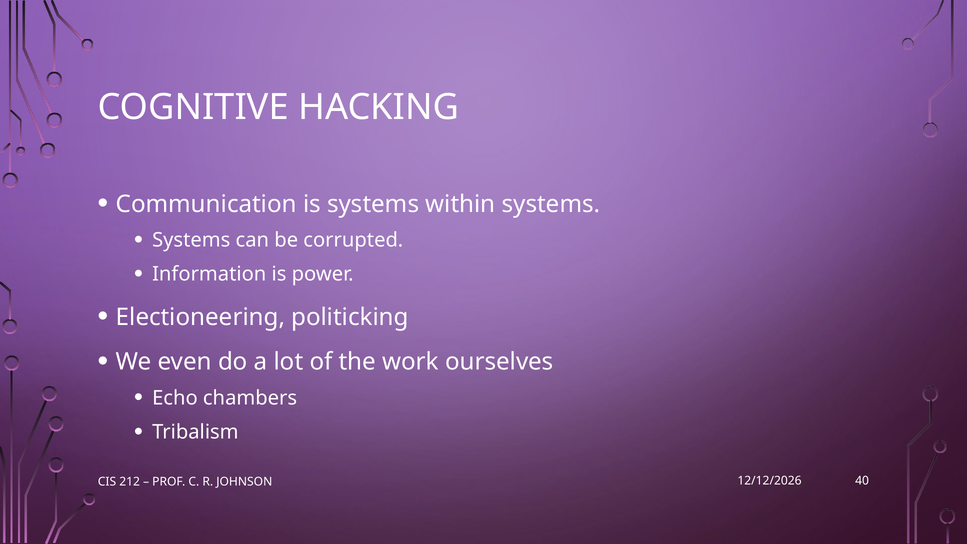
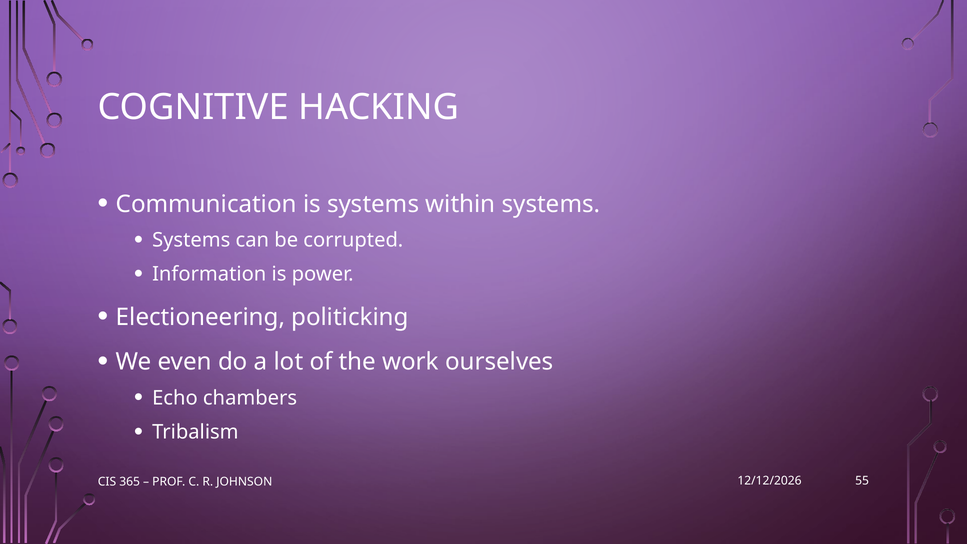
212: 212 -> 365
40: 40 -> 55
